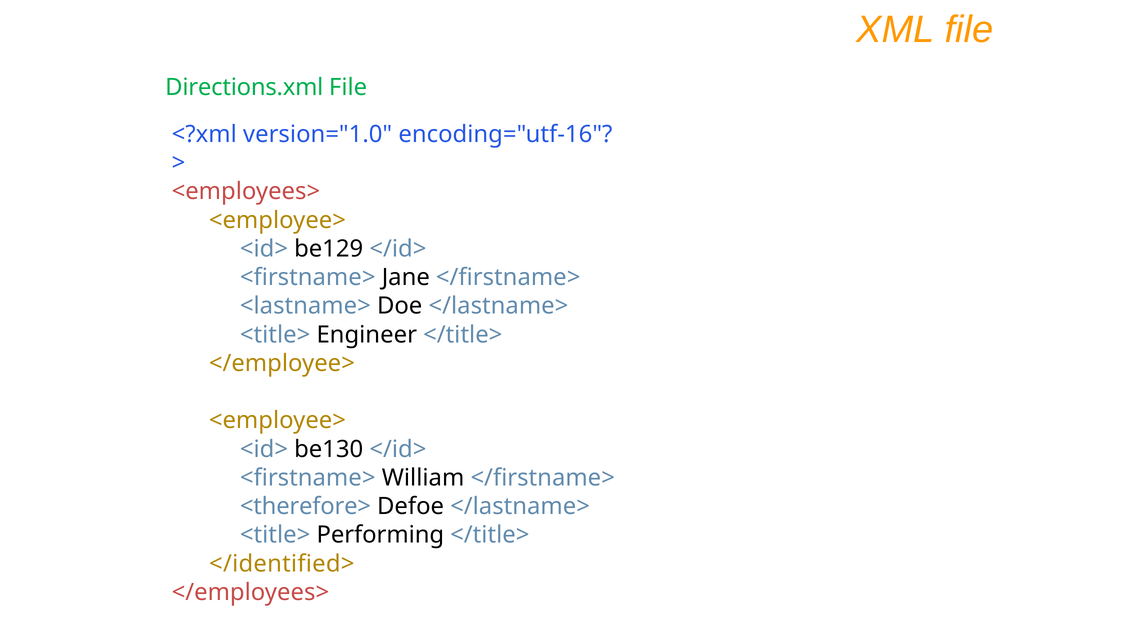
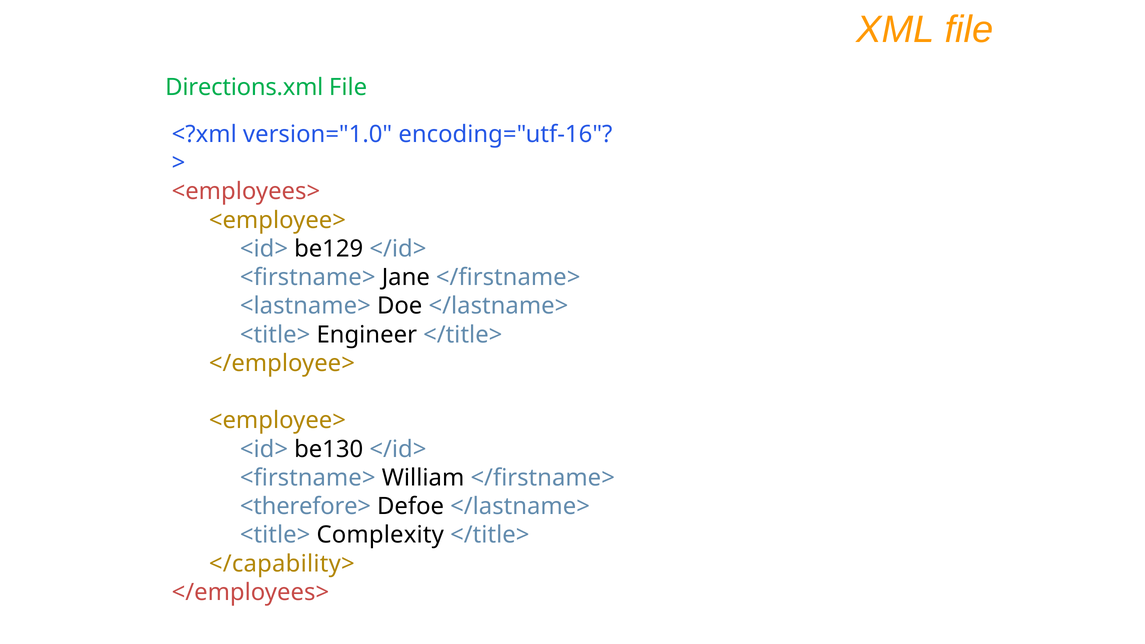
Performing: Performing -> Complexity
</identified>: </identified> -> </capability>
